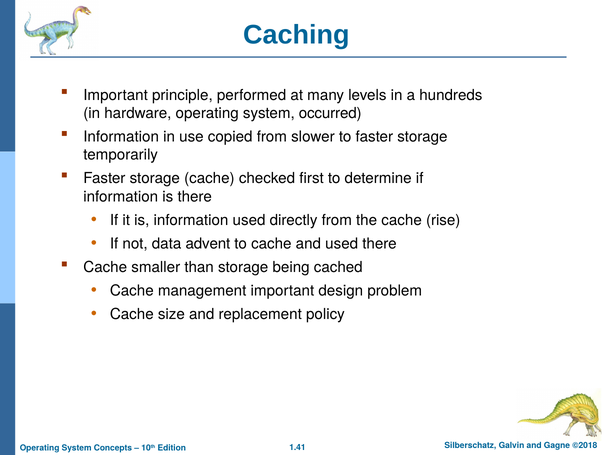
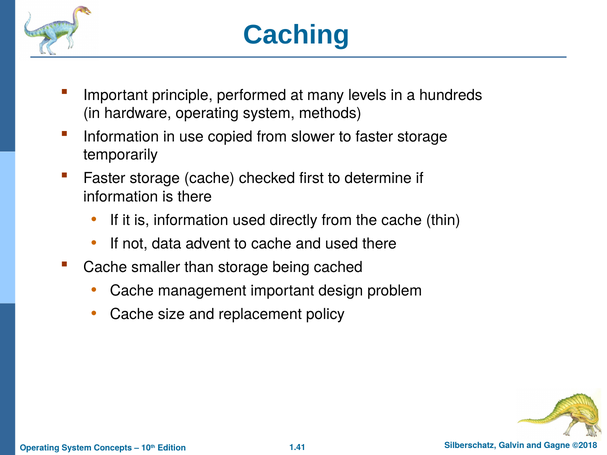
occurred: occurred -> methods
rise: rise -> thin
